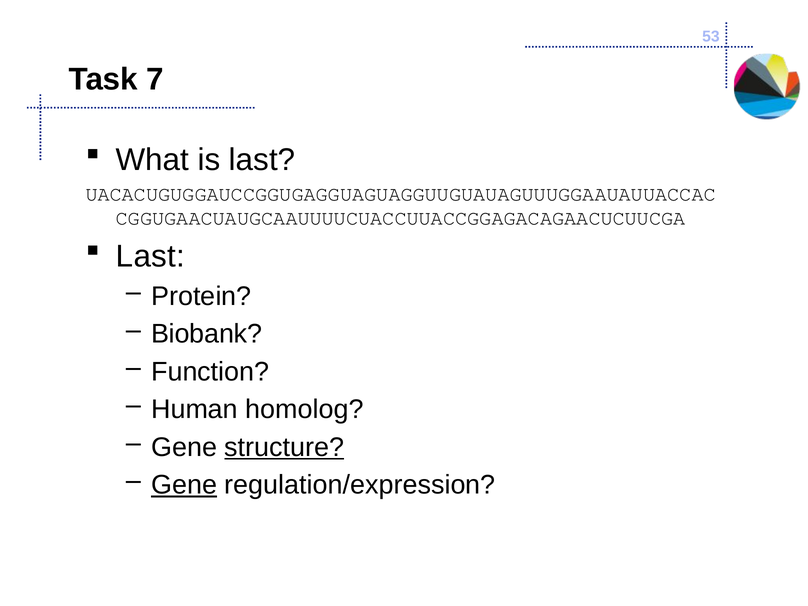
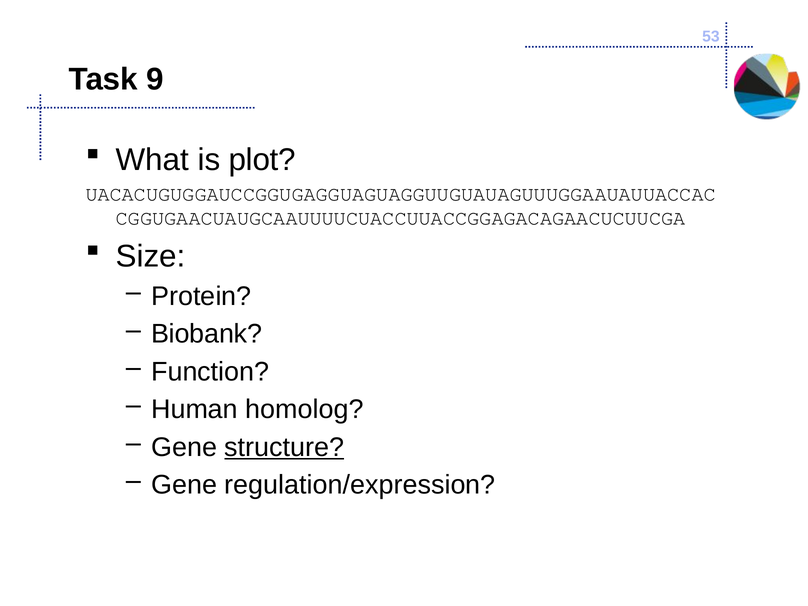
7: 7 -> 9
is last: last -> plot
Last at (151, 256): Last -> Size
Gene at (184, 485) underline: present -> none
